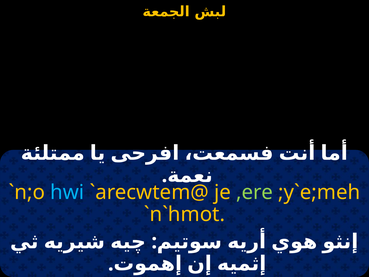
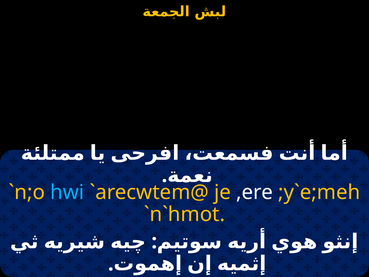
,ere colour: light green -> white
